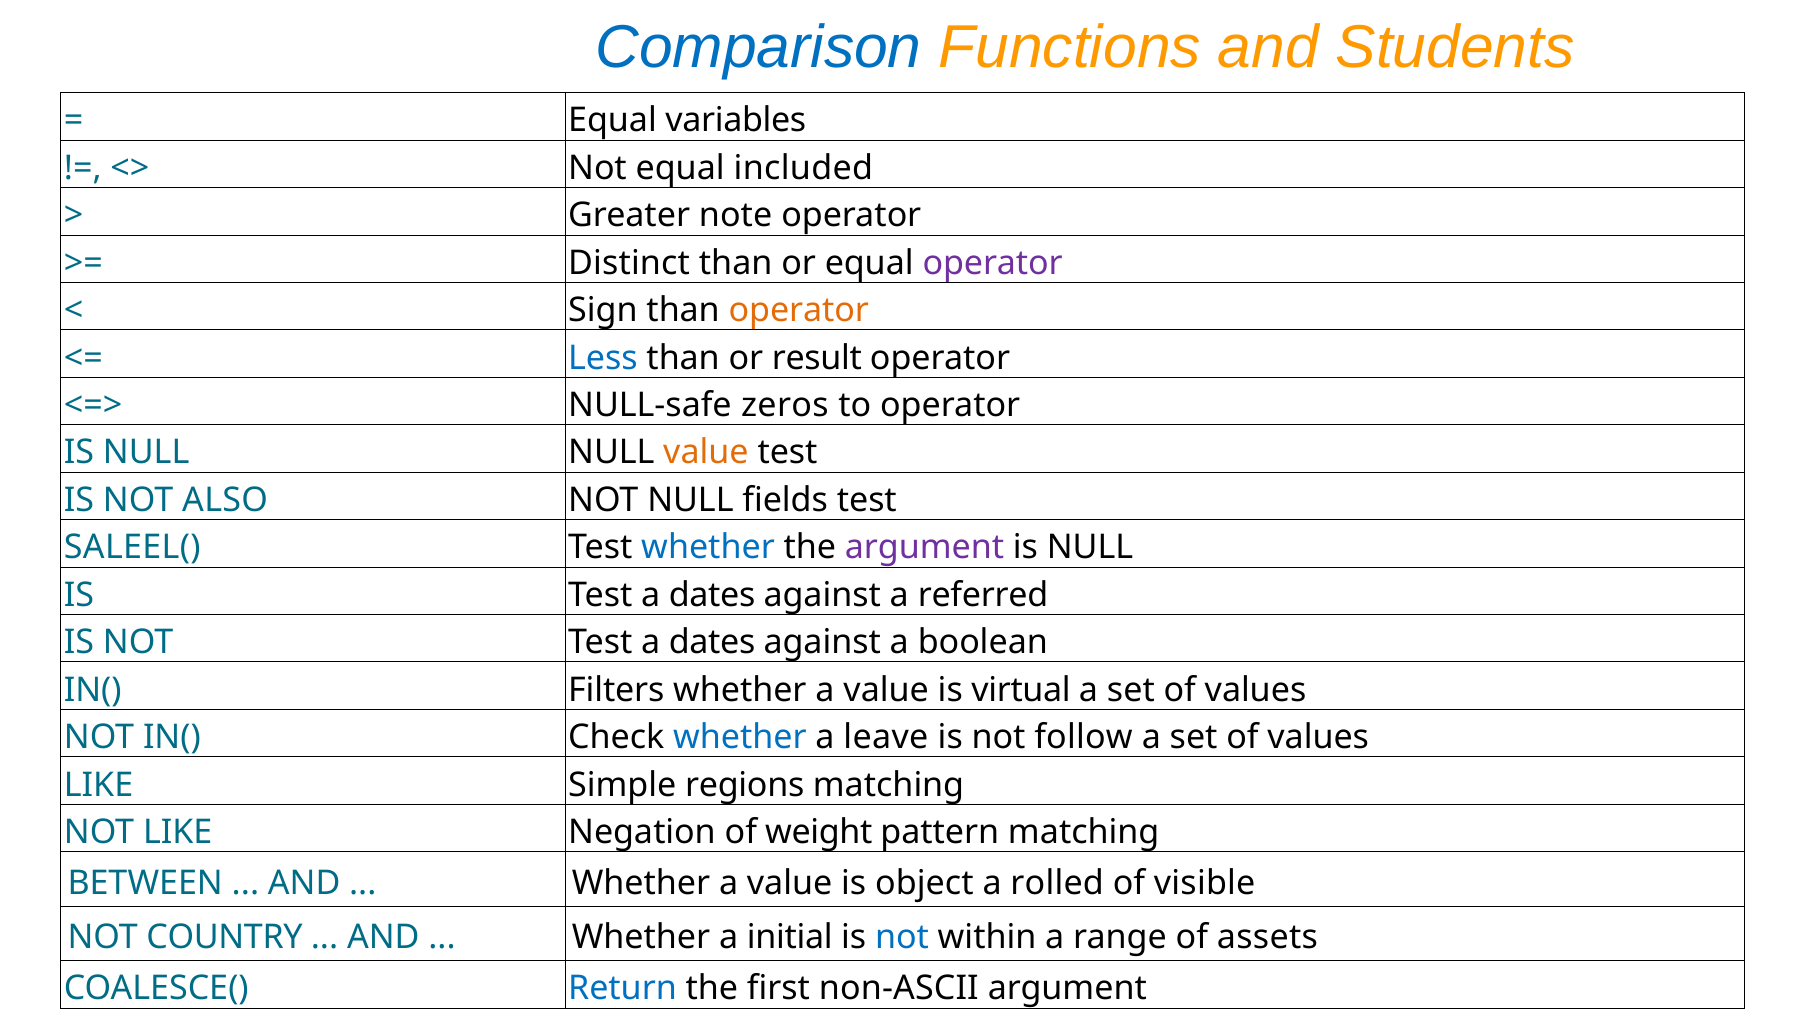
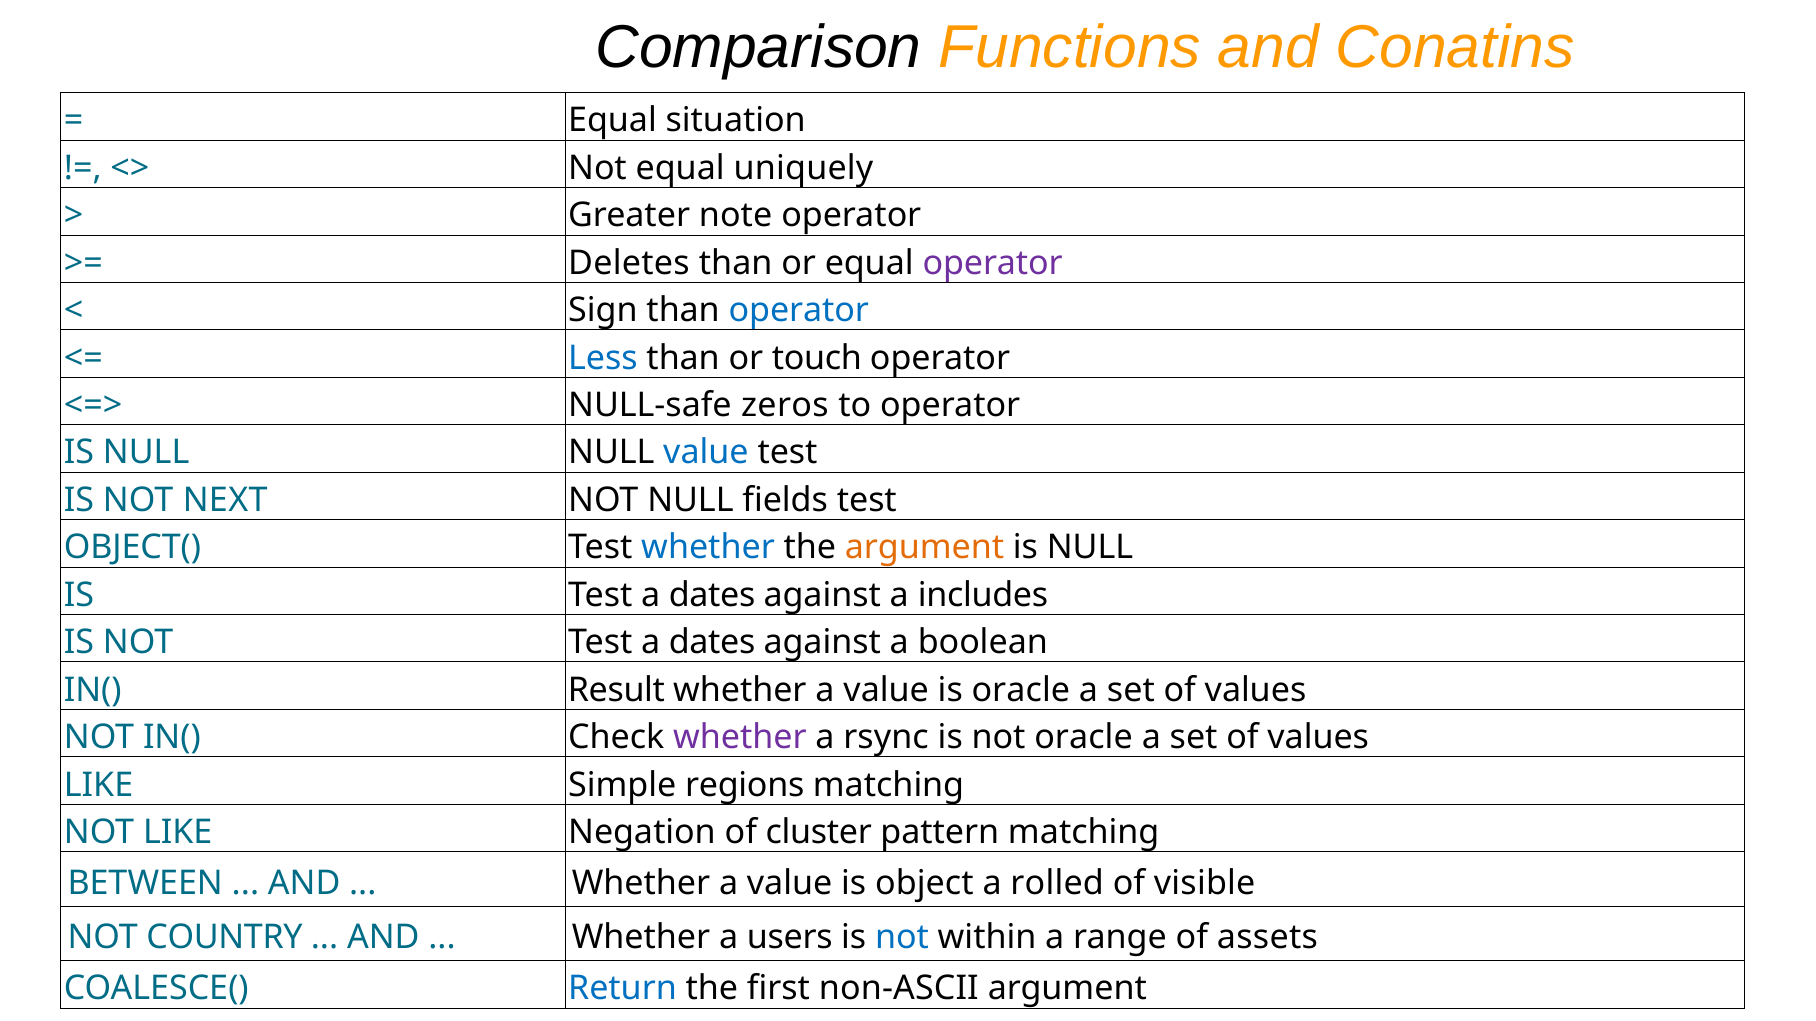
Comparison colour: blue -> black
Students: Students -> Conatins
variables: variables -> situation
included: included -> uniquely
Distinct: Distinct -> Deletes
operator at (799, 311) colour: orange -> blue
result: result -> touch
value at (706, 453) colour: orange -> blue
ALSO: ALSO -> NEXT
SALEEL(: SALEEL( -> OBJECT(
argument at (924, 548) colour: purple -> orange
referred: referred -> includes
Filters: Filters -> Result
is virtual: virtual -> oracle
whether at (740, 738) colour: blue -> purple
leave: leave -> rsync
not follow: follow -> oracle
weight: weight -> cluster
initial: initial -> users
